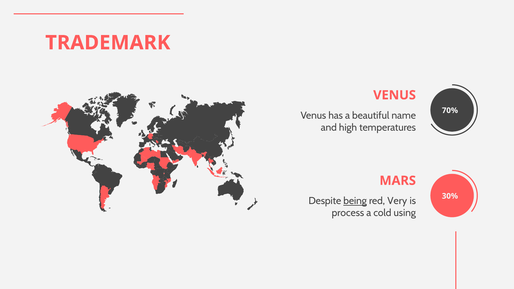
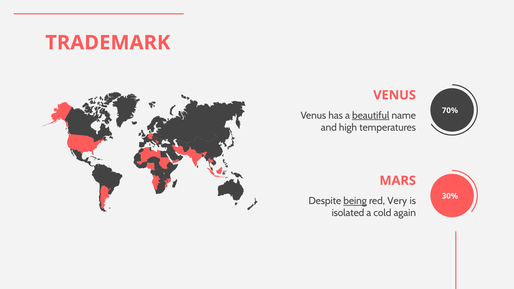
beautiful underline: none -> present
process: process -> isolated
using: using -> again
